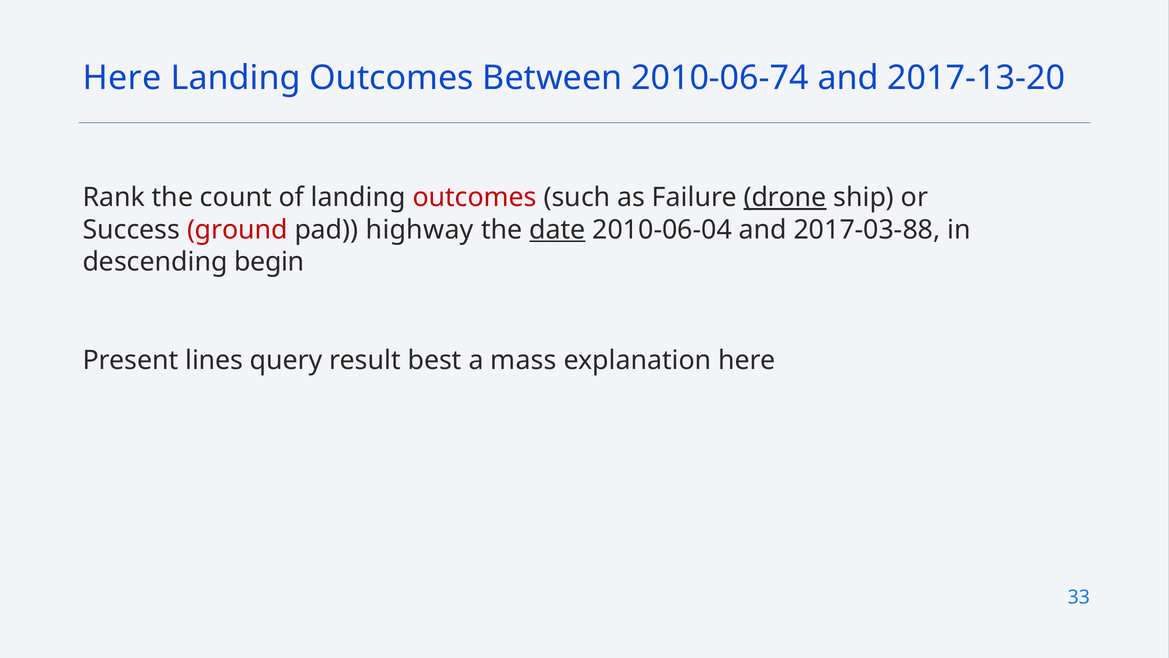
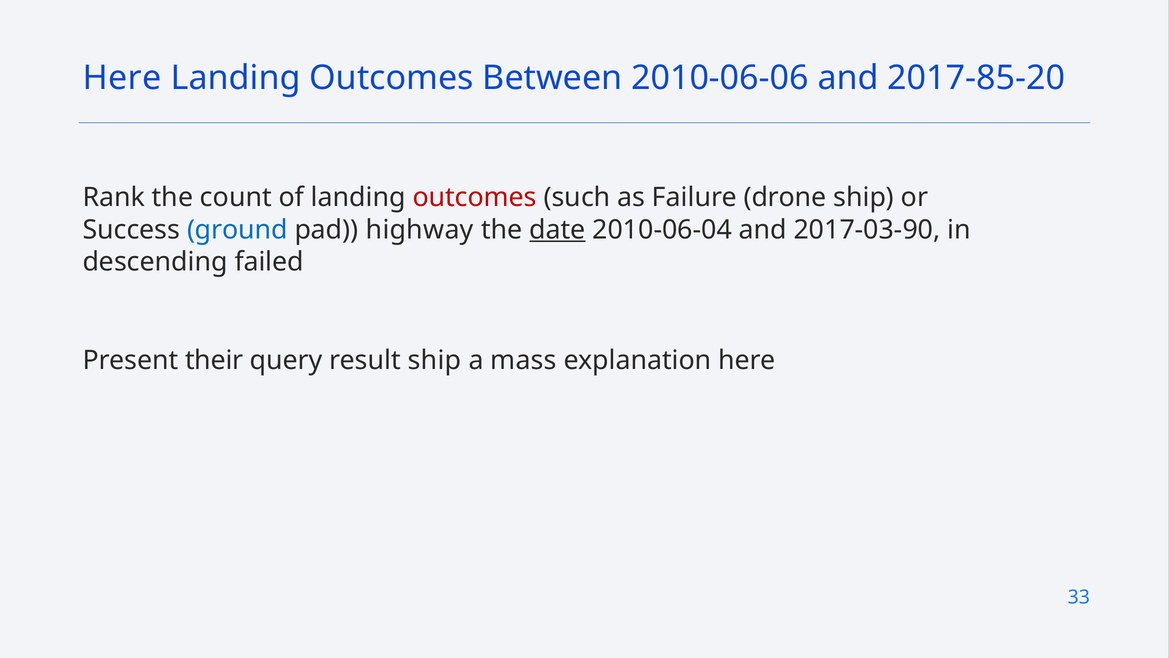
2010-06-74: 2010-06-74 -> 2010-06-06
2017-13-20: 2017-13-20 -> 2017-85-20
drone underline: present -> none
ground colour: red -> blue
2017-03-88: 2017-03-88 -> 2017-03-90
begin: begin -> failed
lines: lines -> their
result best: best -> ship
